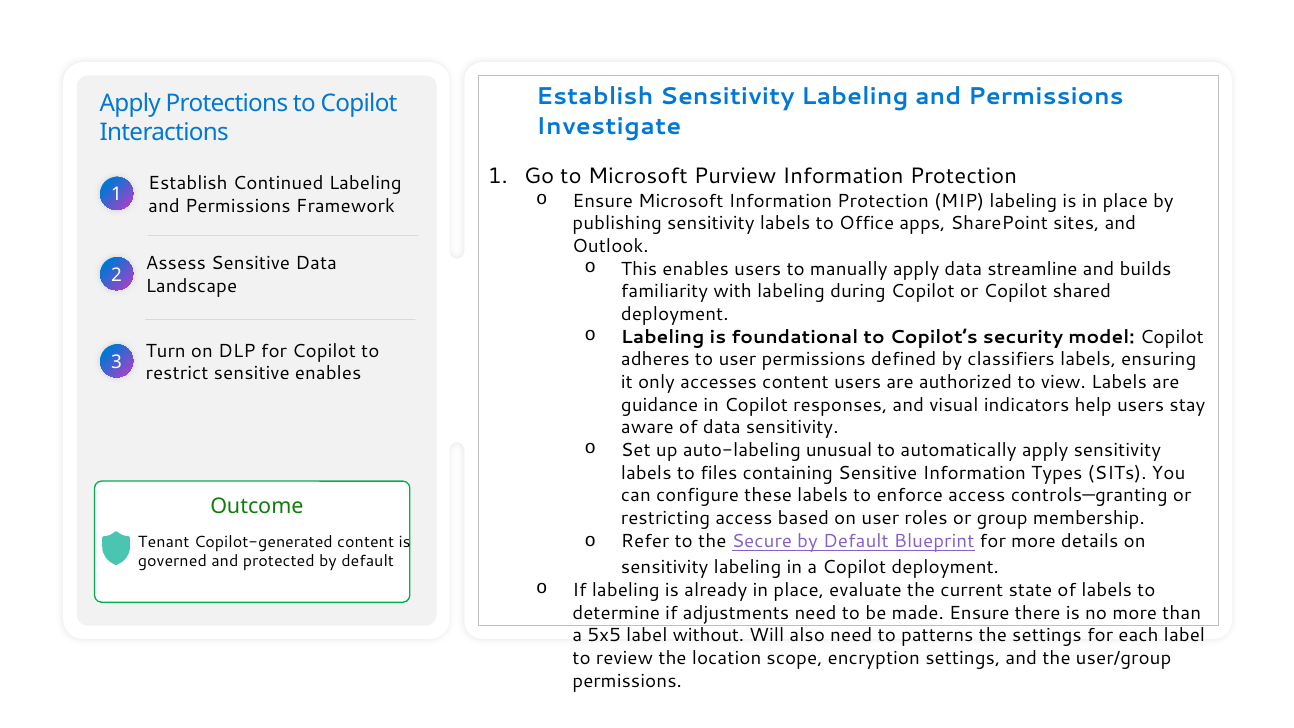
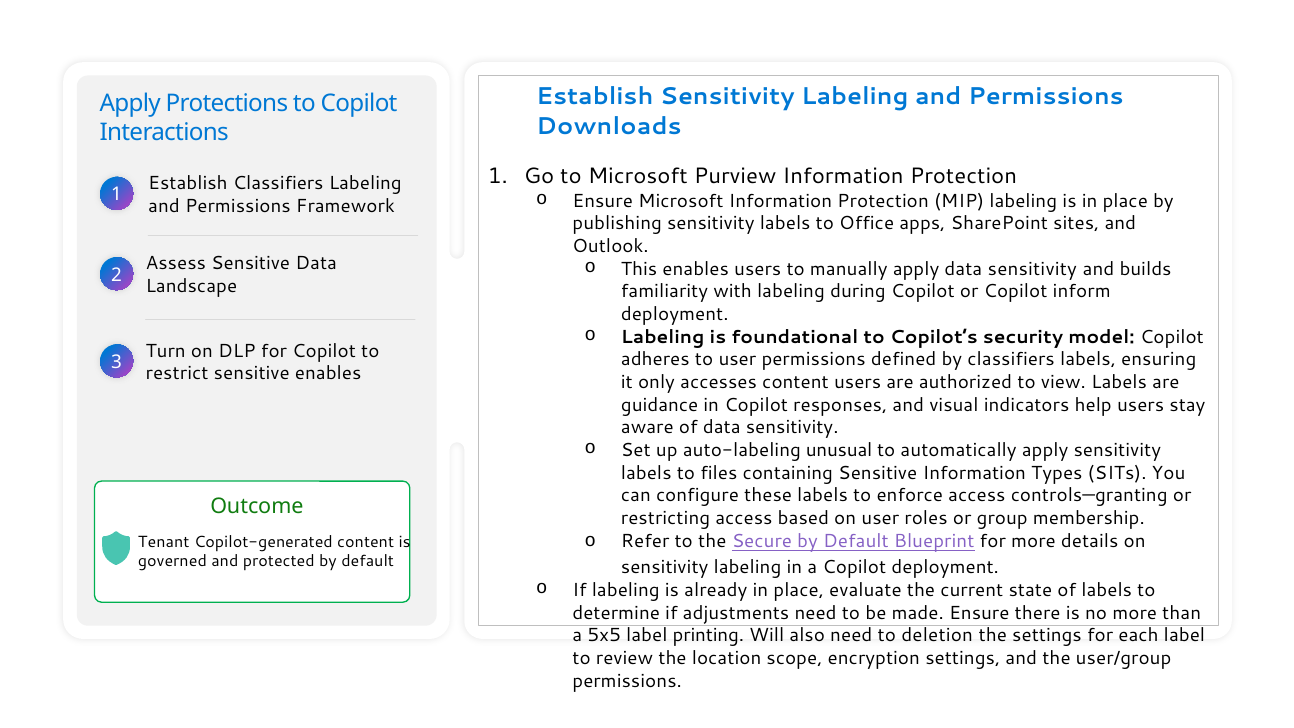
Investigate: Investigate -> Downloads
Establish Continued: Continued -> Classifiers
apply data streamline: streamline -> sensitivity
shared: shared -> inform
without: without -> printing
patterns: patterns -> deletion
